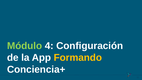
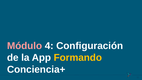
Módulo colour: light green -> pink
